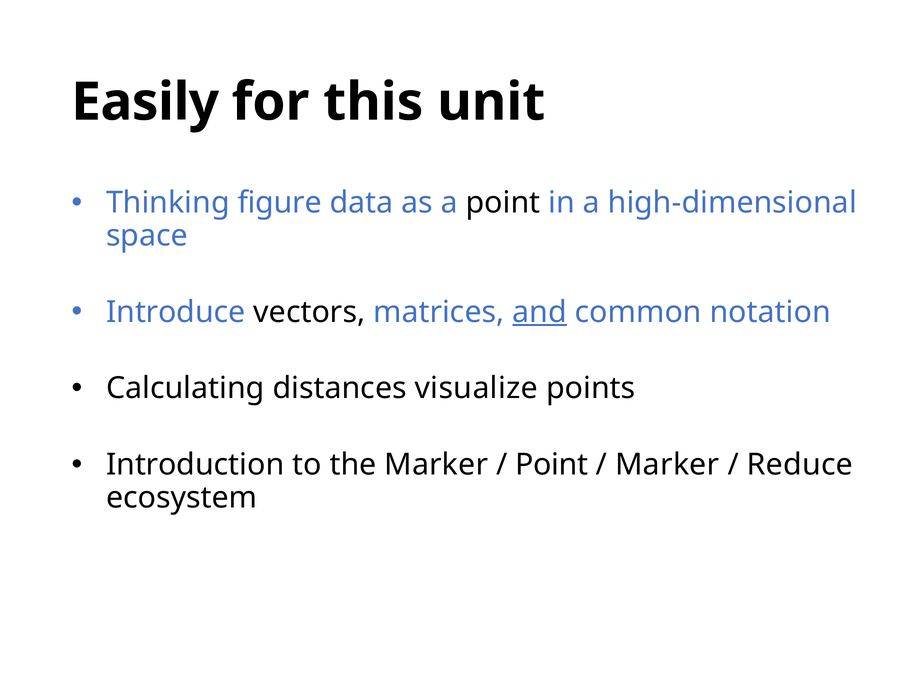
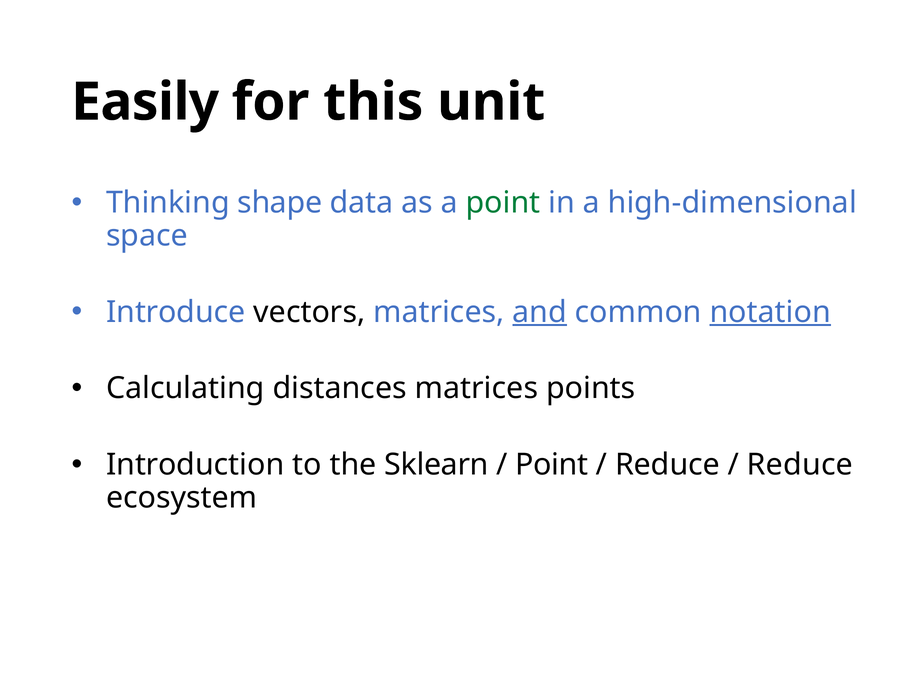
figure: figure -> shape
point at (503, 203) colour: black -> green
notation underline: none -> present
distances visualize: visualize -> matrices
the Marker: Marker -> Sklearn
Marker at (667, 465): Marker -> Reduce
